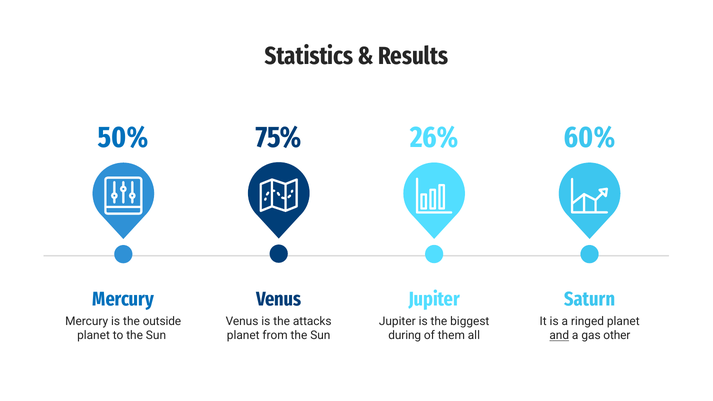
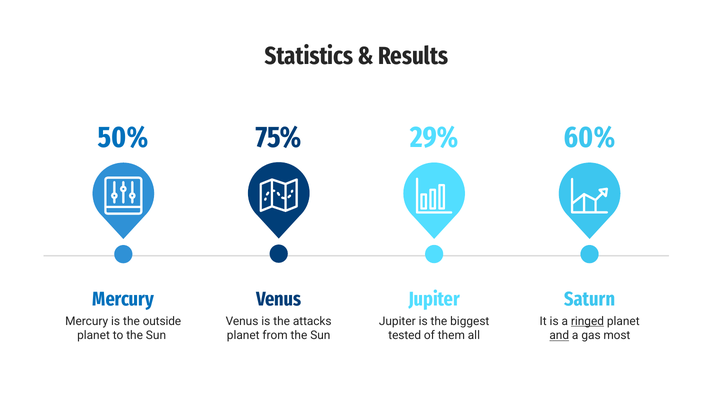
26%: 26% -> 29%
ringed underline: none -> present
during: during -> tested
other: other -> most
